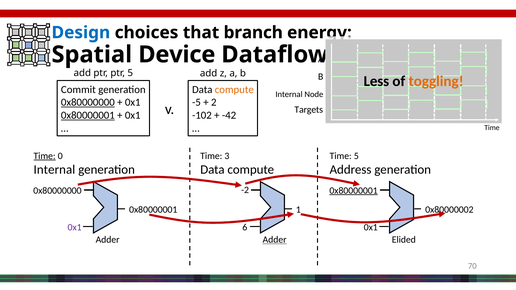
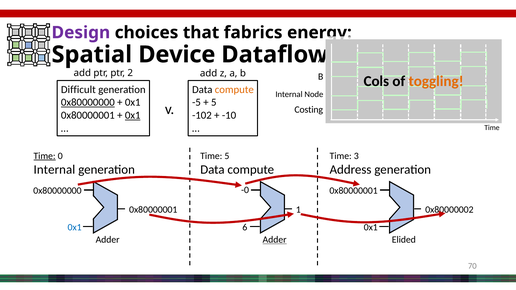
Design colour: blue -> purple
branch: branch -> fabrics
5 at (130, 73): 5 -> 2
Less: Less -> Cols
Commit: Commit -> Difficult
2 at (214, 102): 2 -> 5
Targets: Targets -> Costing
0x80000001 at (88, 115) underline: present -> none
0x1 at (133, 115) underline: none -> present
-42: -42 -> -10
Time 3: 3 -> 5
Time 5: 5 -> 3
-2: -2 -> -0
0x80000001 at (354, 191) underline: present -> none
0x1 at (75, 227) colour: purple -> blue
